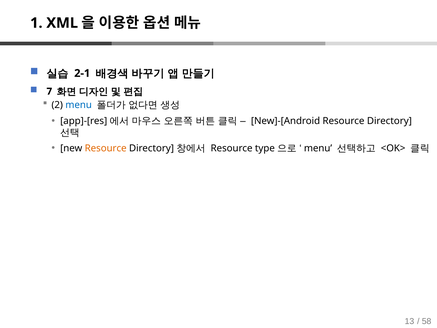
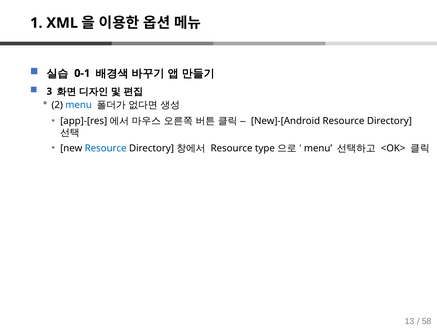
2-1: 2-1 -> 0-1
7: 7 -> 3
Resource at (106, 148) colour: orange -> blue
